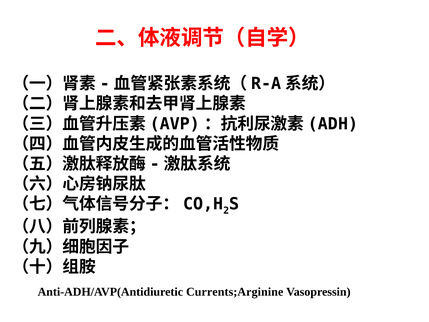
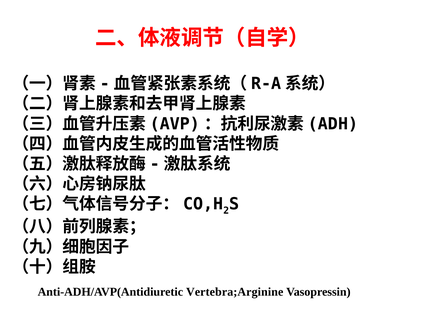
Currents;Arginine: Currents;Arginine -> Vertebra;Arginine
